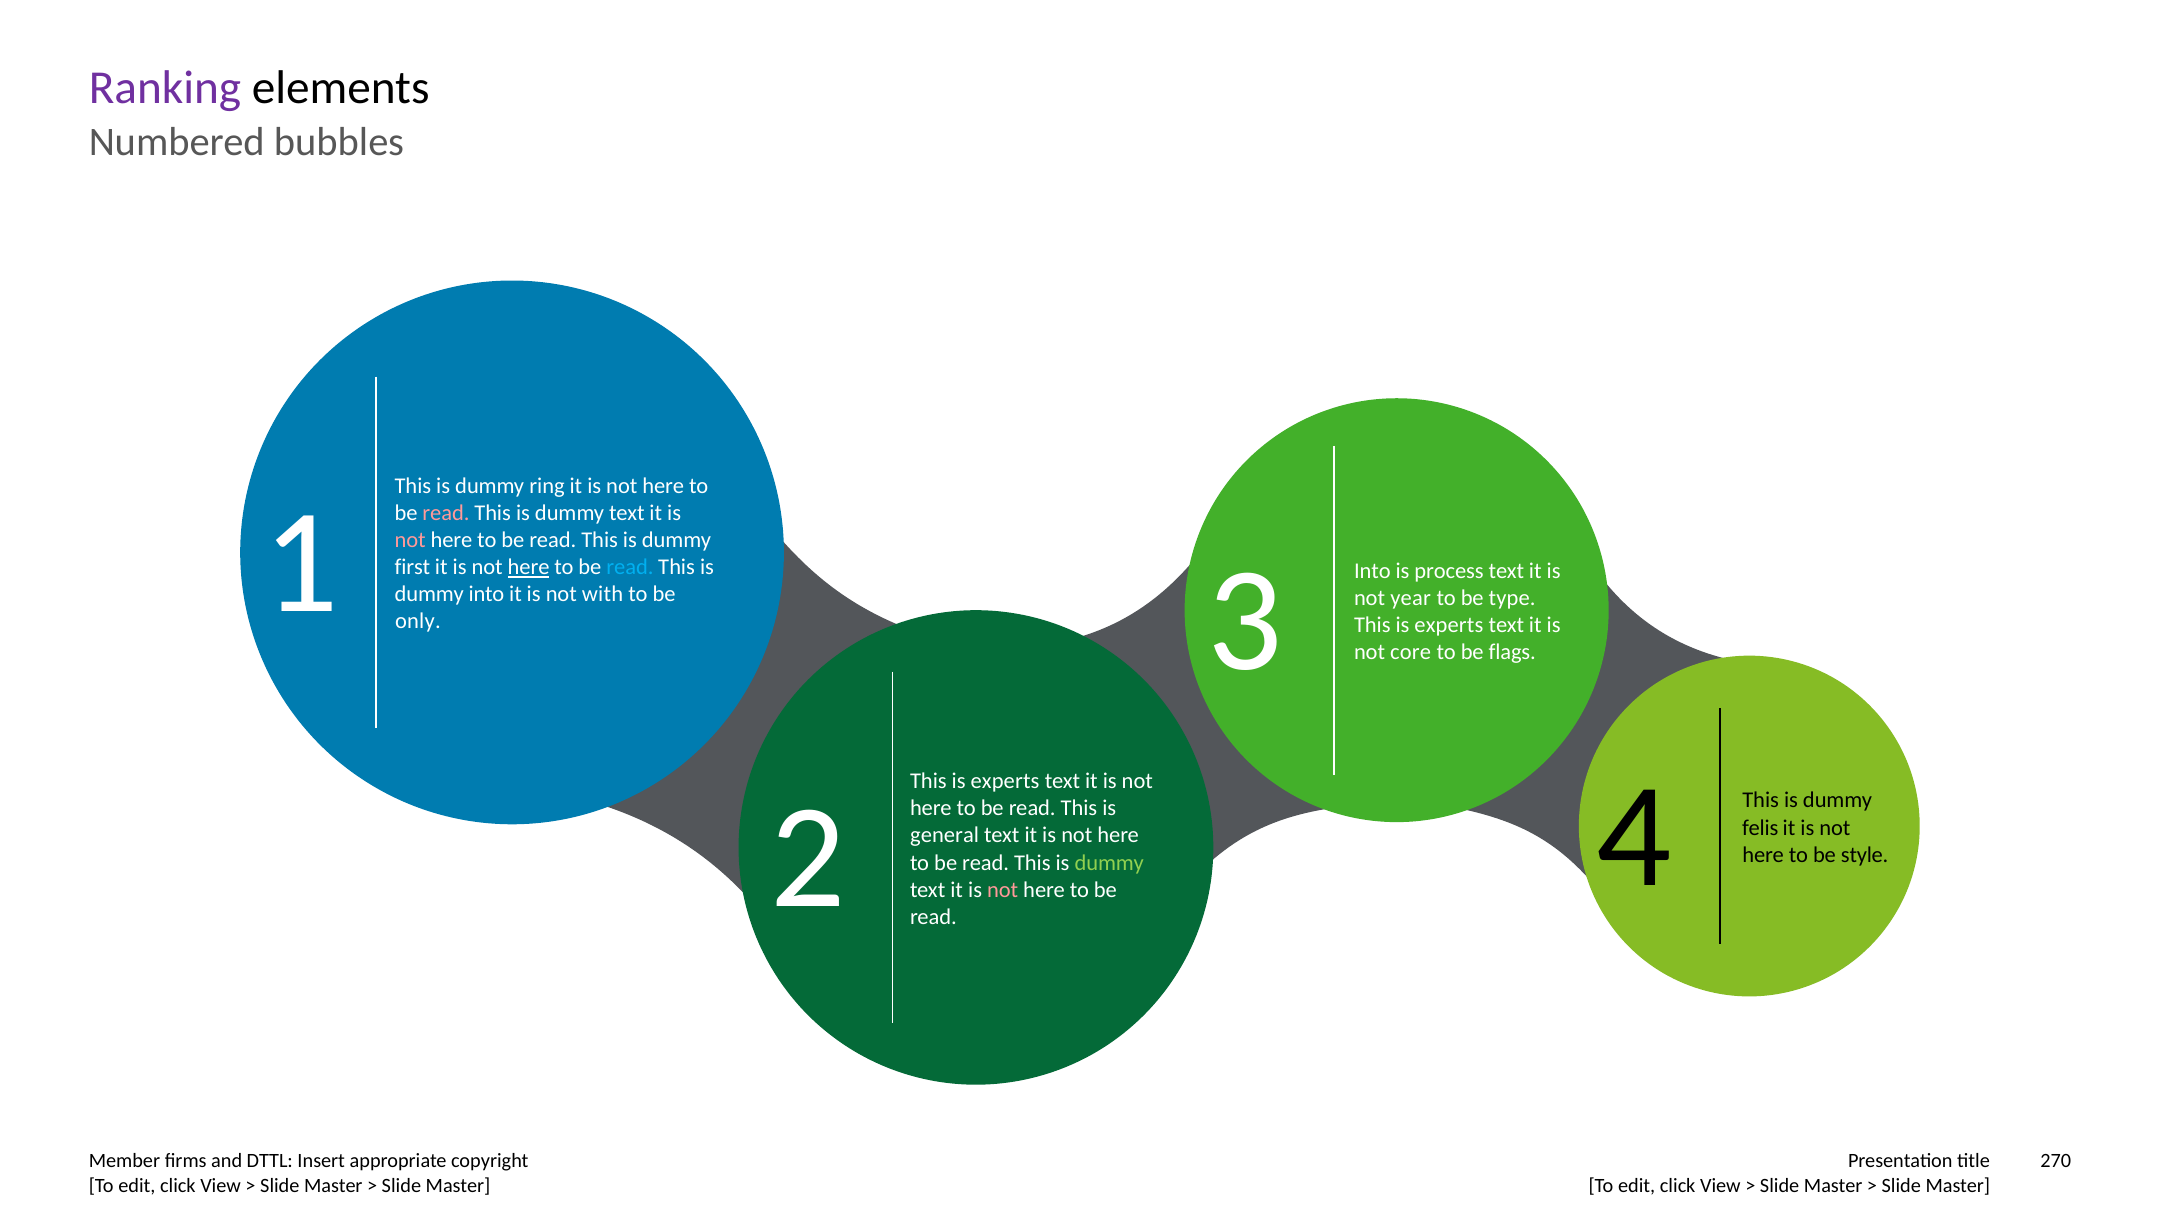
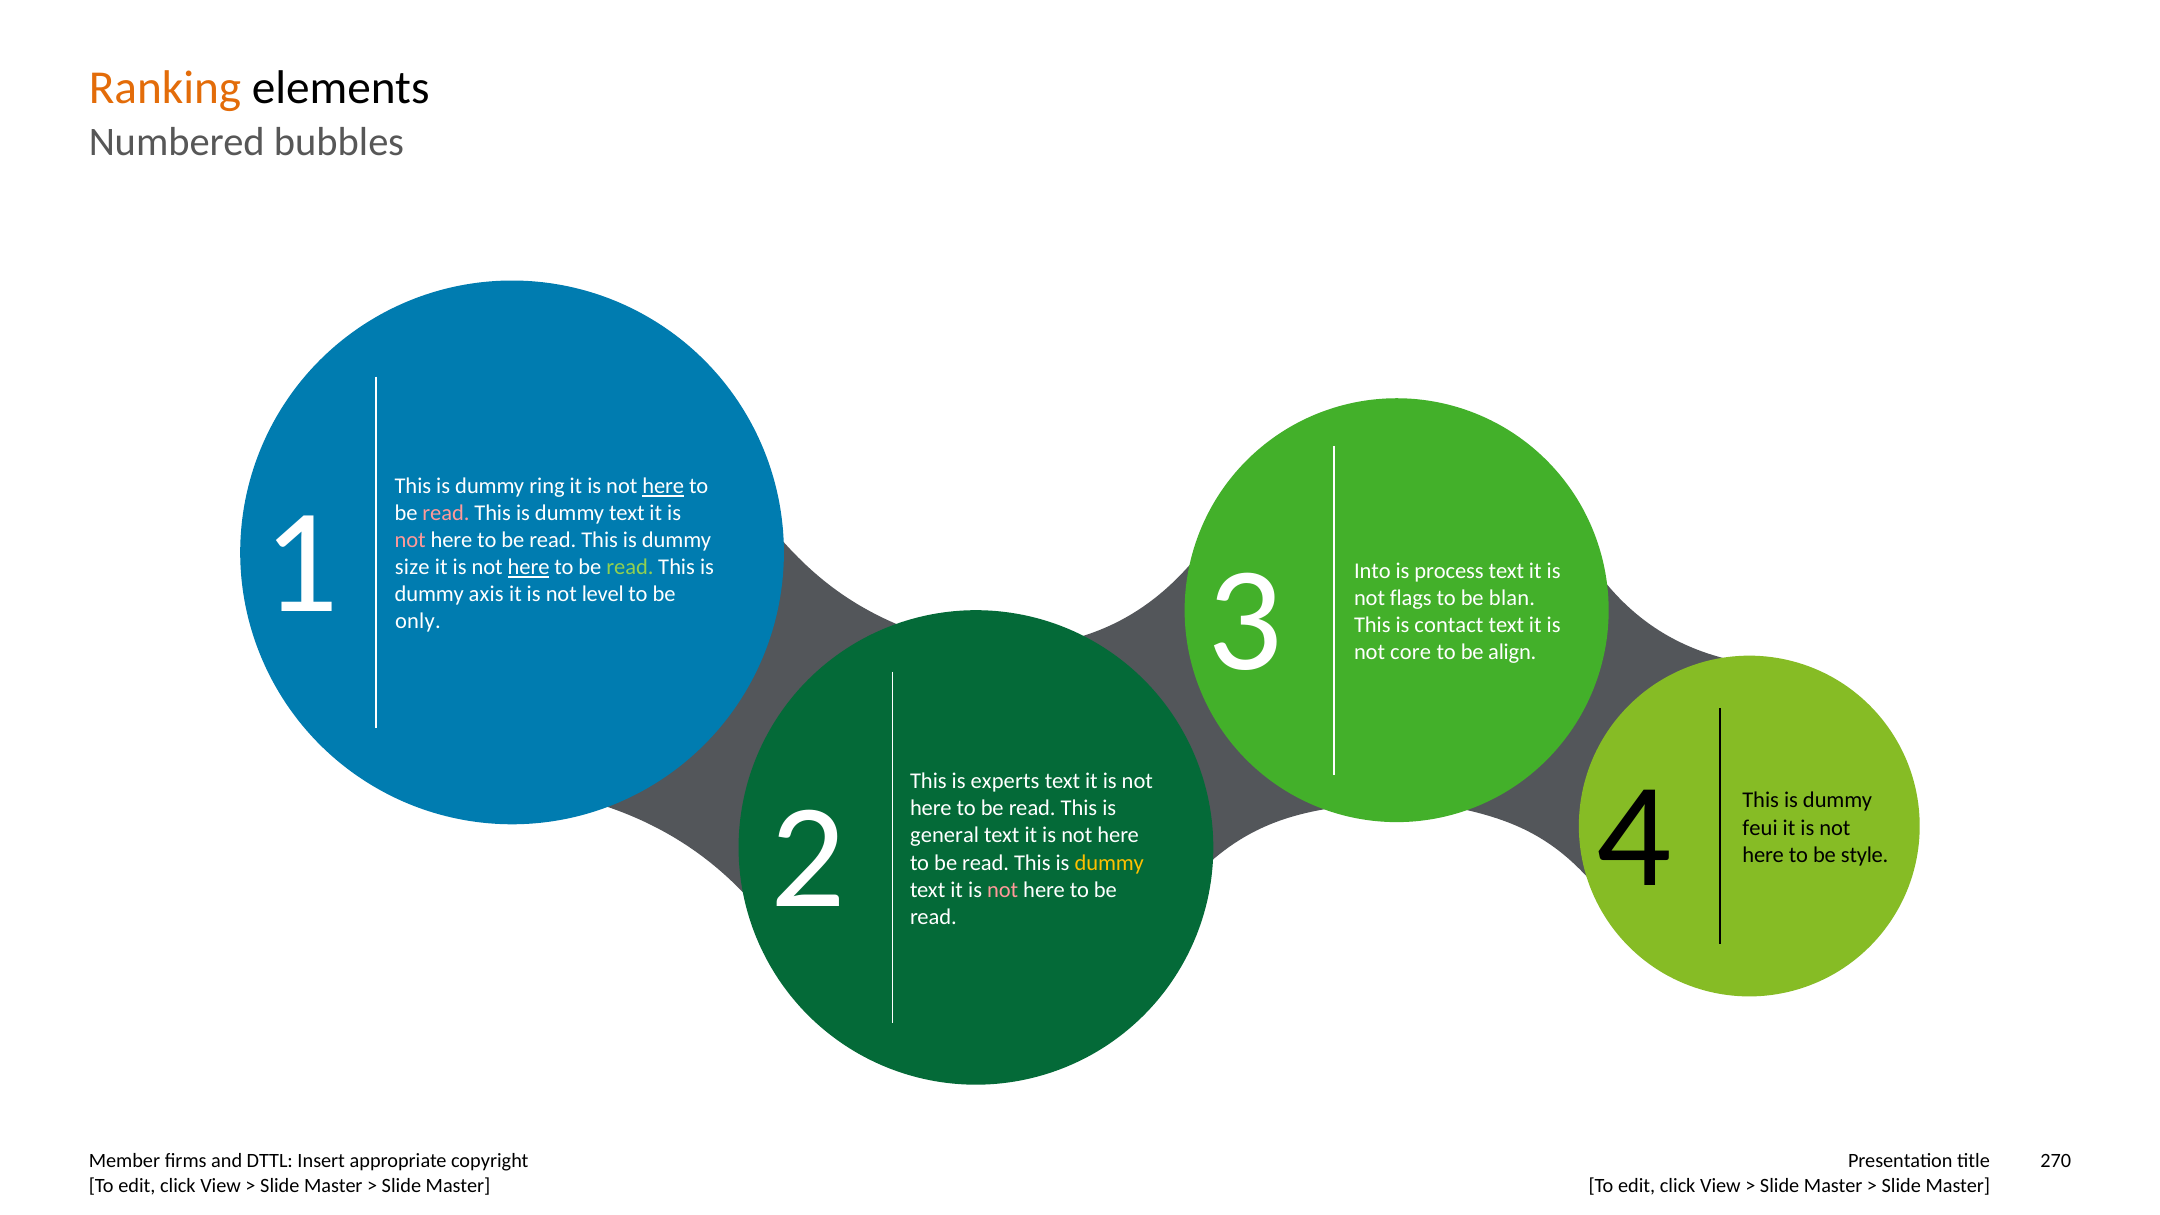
Ranking colour: purple -> orange
here at (663, 486) underline: none -> present
first: first -> size
read at (630, 567) colour: light blue -> light green
dummy into: into -> axis
with: with -> level
year: year -> flags
type: type -> blan
experts at (1449, 625): experts -> contact
flags: flags -> align
felis: felis -> feui
dummy at (1109, 863) colour: light green -> yellow
